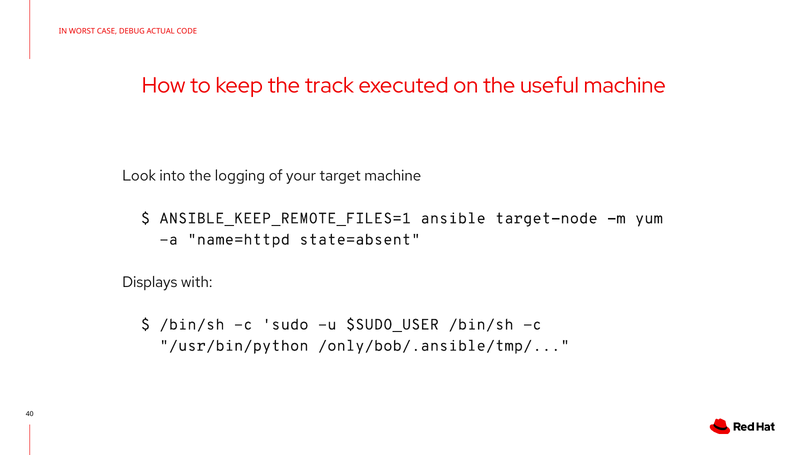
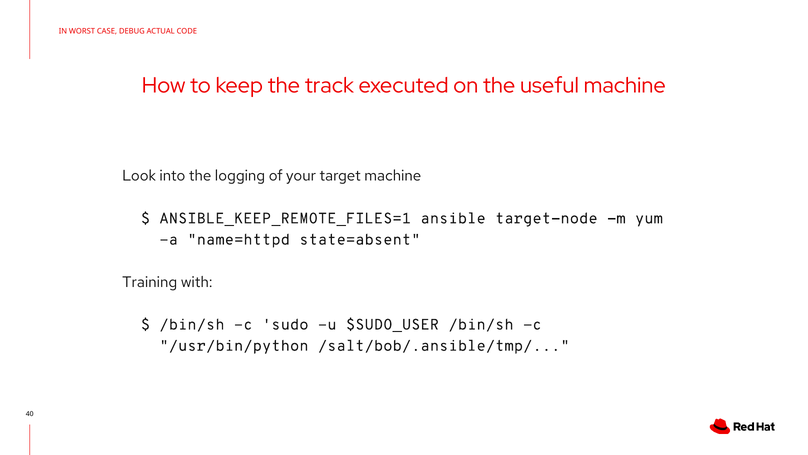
Displays: Displays -> Training
/only/bob/.ansible/tmp/: /only/bob/.ansible/tmp/ -> /salt/bob/.ansible/tmp/
